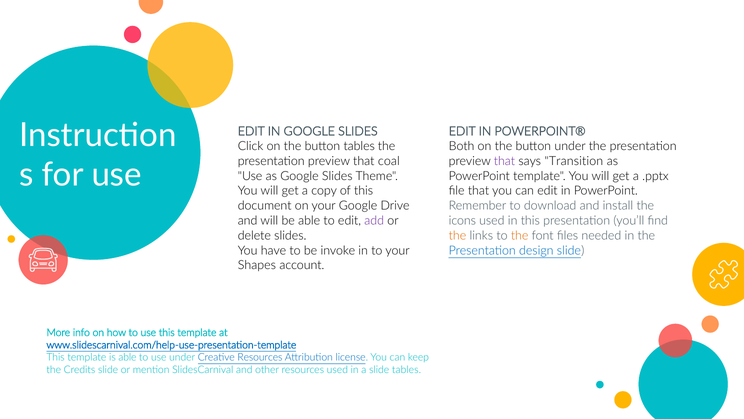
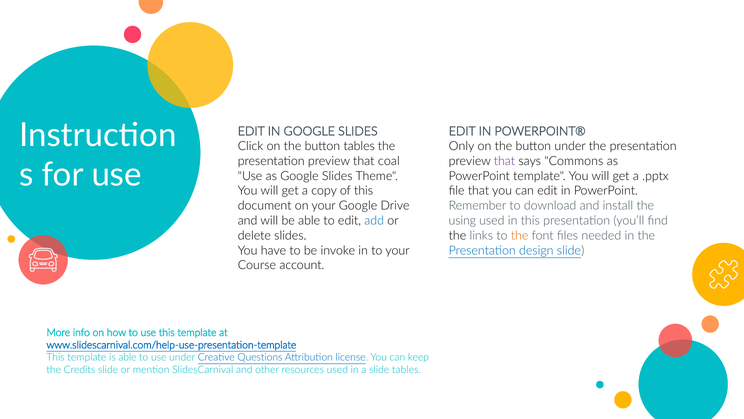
Both: Both -> Only
Transition: Transition -> Commons
add colour: purple -> blue
icons: icons -> using
the at (457, 235) colour: orange -> black
Shapes: Shapes -> Course
Creative Resources: Resources -> Questions
